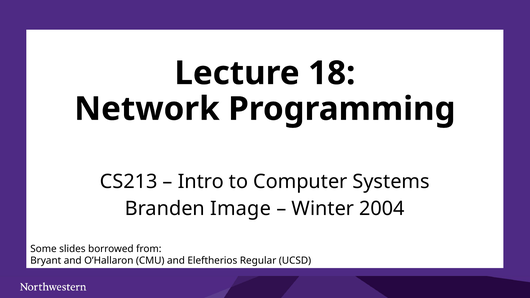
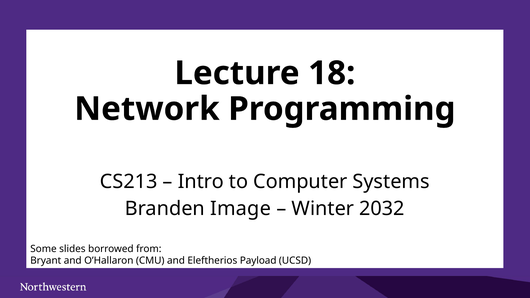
2004: 2004 -> 2032
Regular: Regular -> Payload
